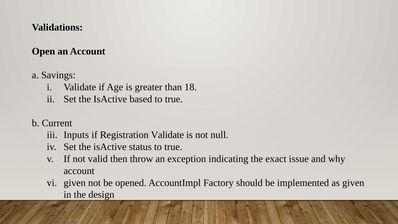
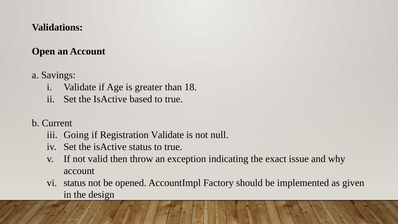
Inputs: Inputs -> Going
given at (75, 183): given -> status
